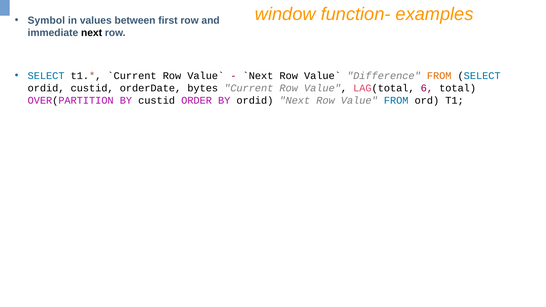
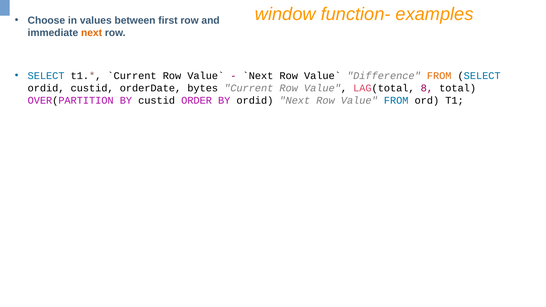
Symbol: Symbol -> Choose
next at (92, 33) colour: black -> orange
6: 6 -> 8
